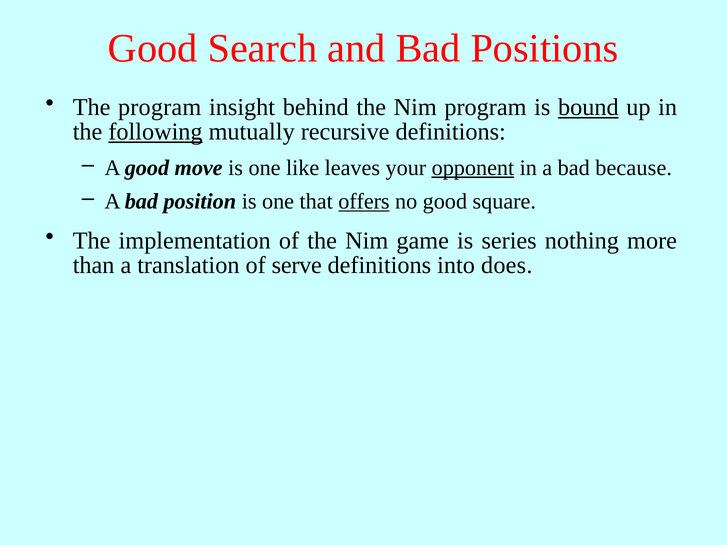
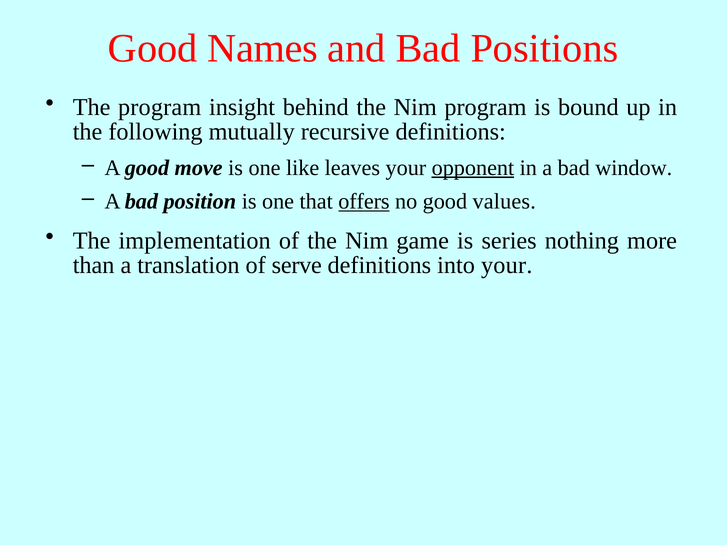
Search: Search -> Names
bound underline: present -> none
following underline: present -> none
because: because -> window
square: square -> values
into does: does -> your
